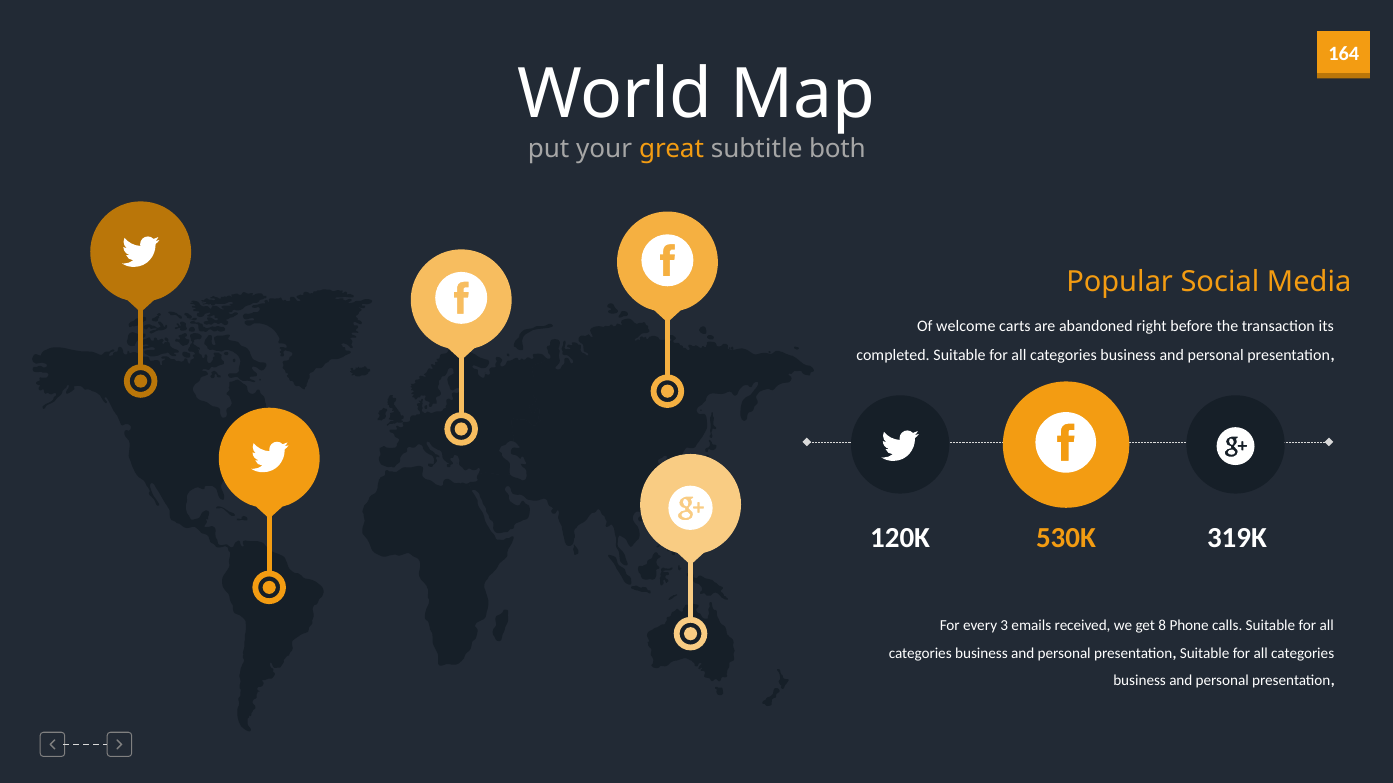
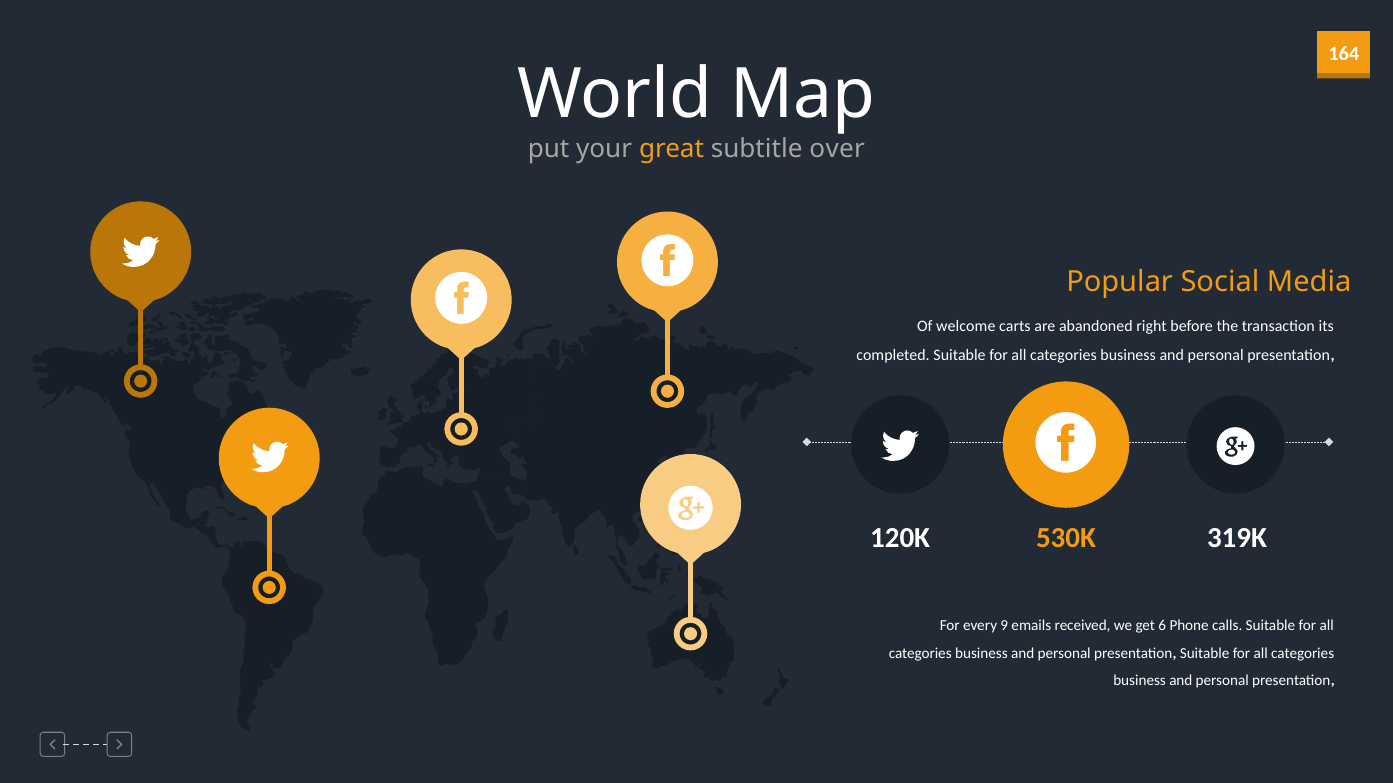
both: both -> over
3: 3 -> 9
8: 8 -> 6
